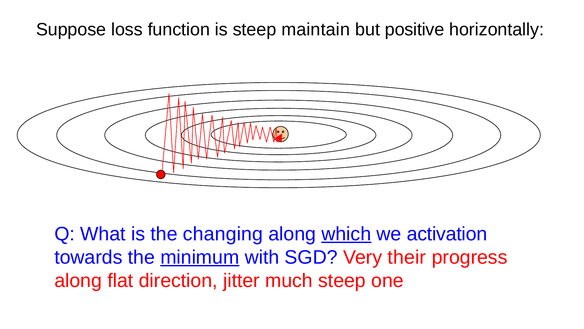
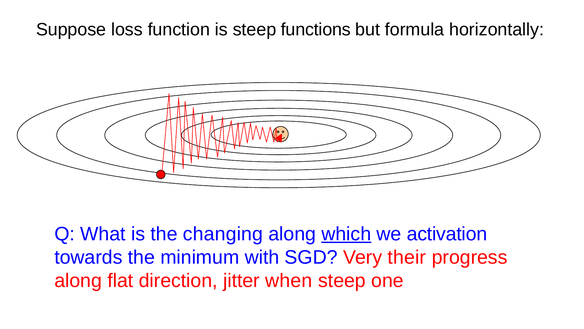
maintain: maintain -> functions
positive: positive -> formula
minimum underline: present -> none
much: much -> when
